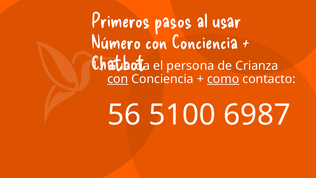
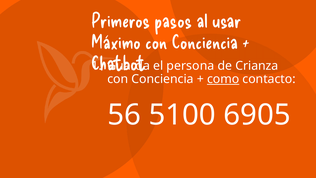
Número: Número -> Máximo
con at (118, 79) underline: present -> none
6987: 6987 -> 6905
